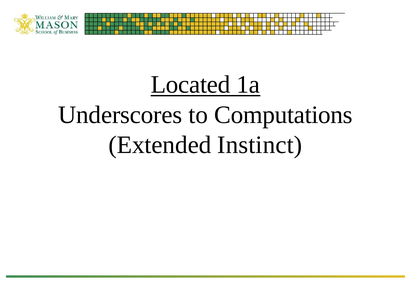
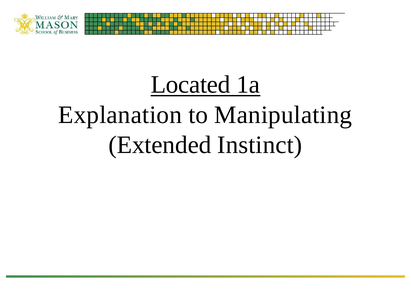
Underscores: Underscores -> Explanation
Computations: Computations -> Manipulating
